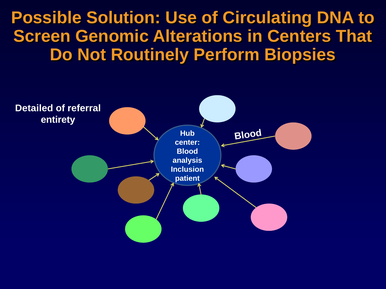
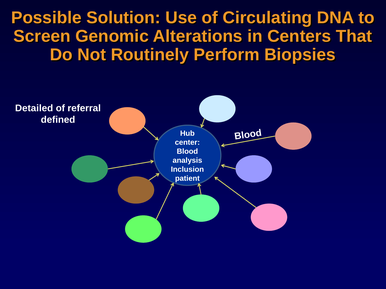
entirety: entirety -> defined
